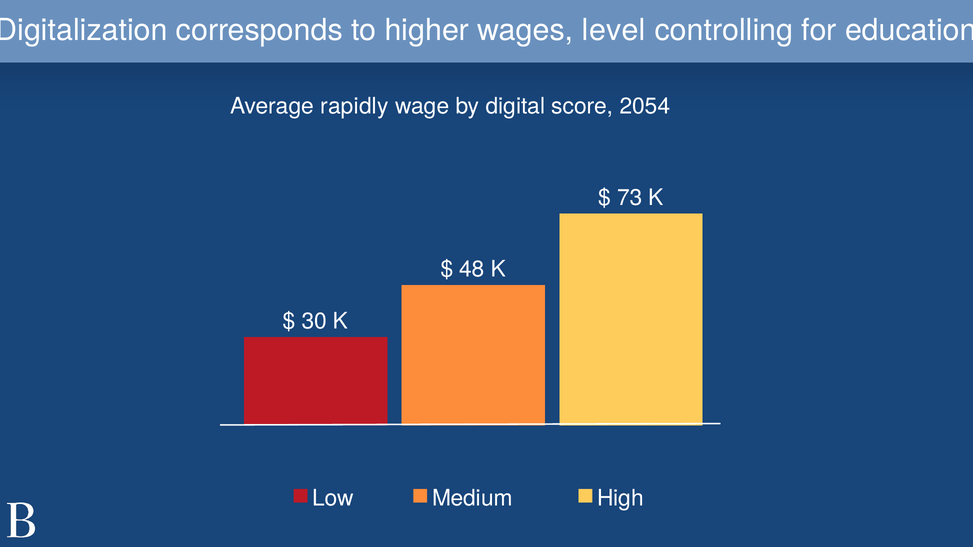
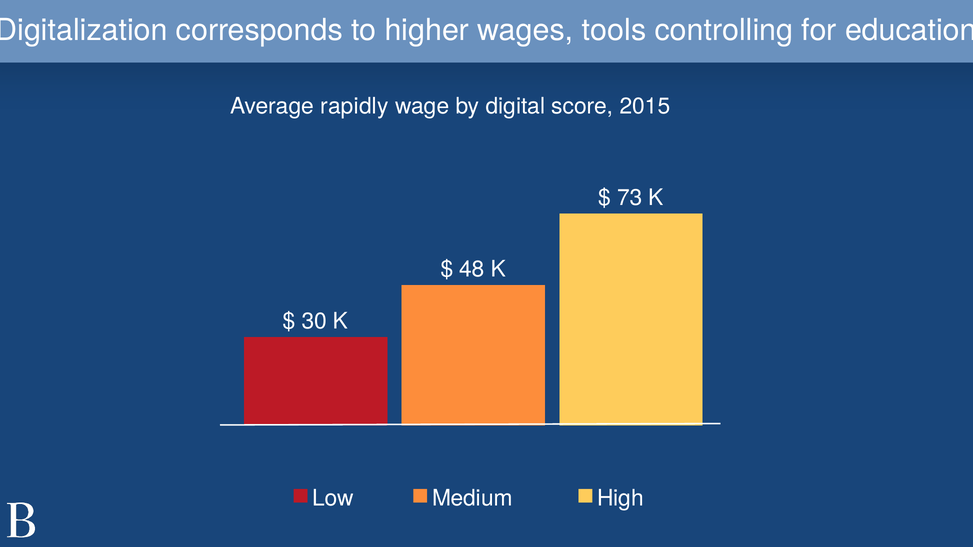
level: level -> tools
2054: 2054 -> 2015
